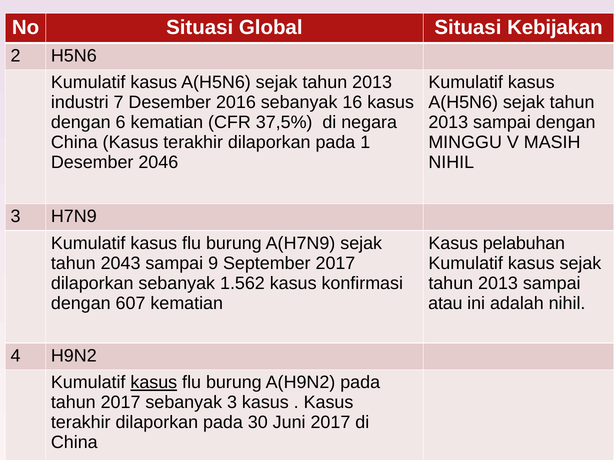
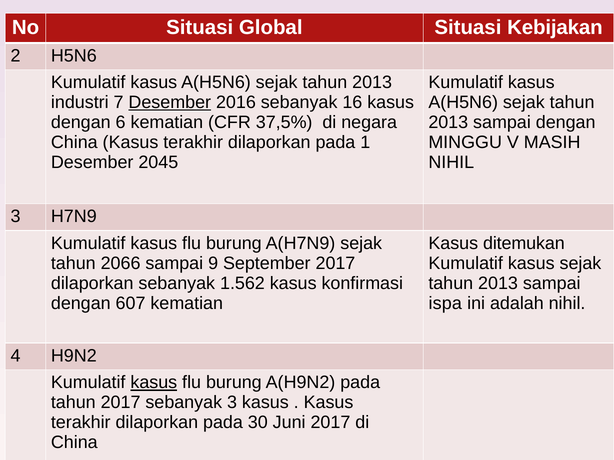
Desember at (170, 103) underline: none -> present
2046: 2046 -> 2045
pelabuhan: pelabuhan -> ditemukan
2043: 2043 -> 2066
atau: atau -> ispa
